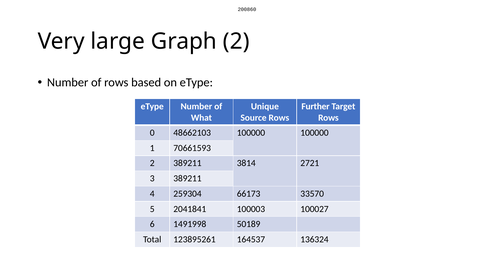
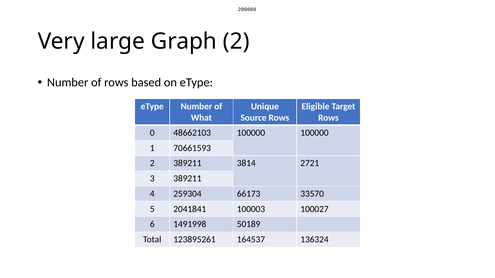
Further: Further -> Eligible
